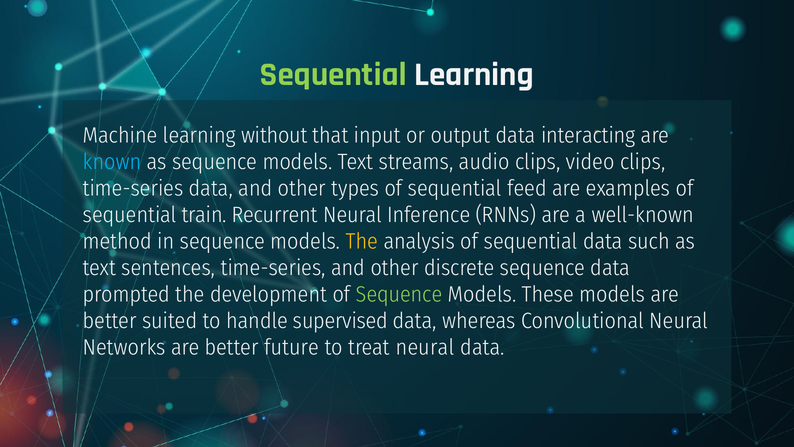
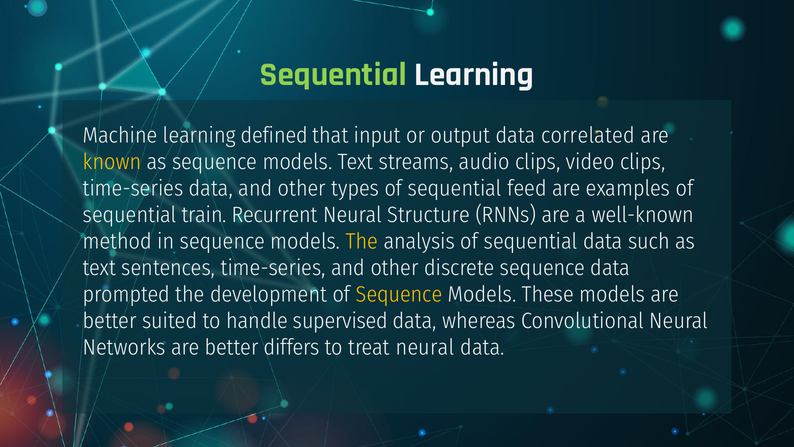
without: without -> defined
interacting: interacting -> correlated
known colour: light blue -> yellow
Inference: Inference -> Structure
Sequence at (399, 294) colour: light green -> yellow
future: future -> differs
